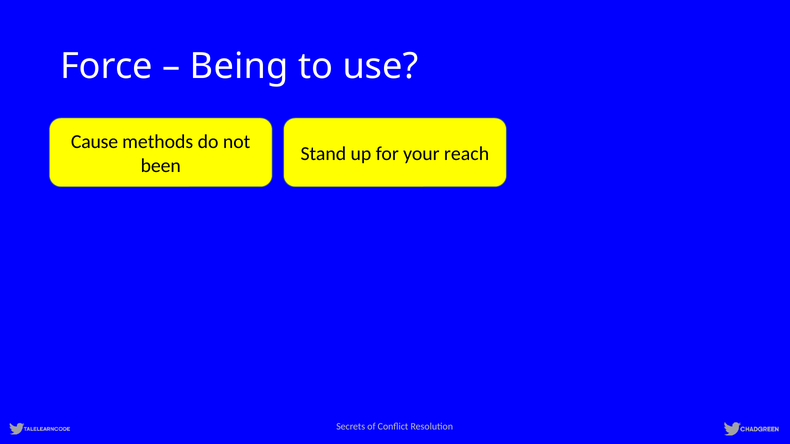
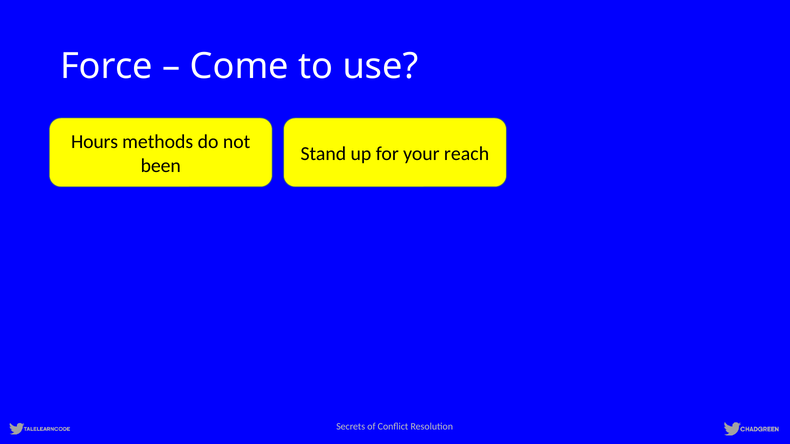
Being: Being -> Come
Cause: Cause -> Hours
